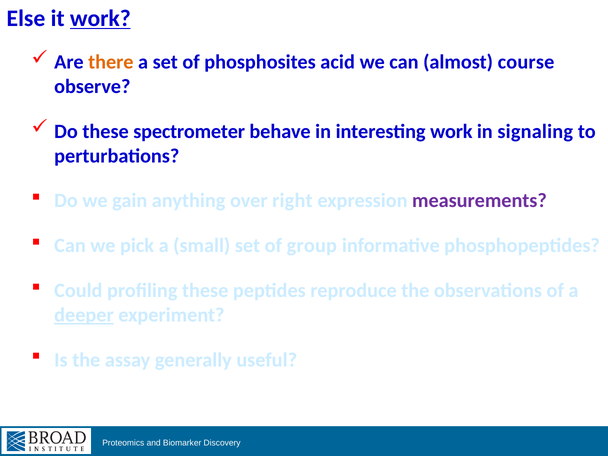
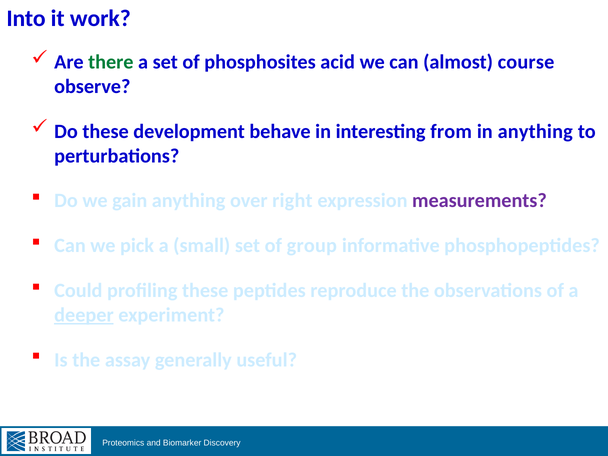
Else: Else -> Into
work at (100, 18) underline: present -> none
there colour: orange -> green
spectrometer: spectrometer -> development
interesting work: work -> from
in signaling: signaling -> anything
